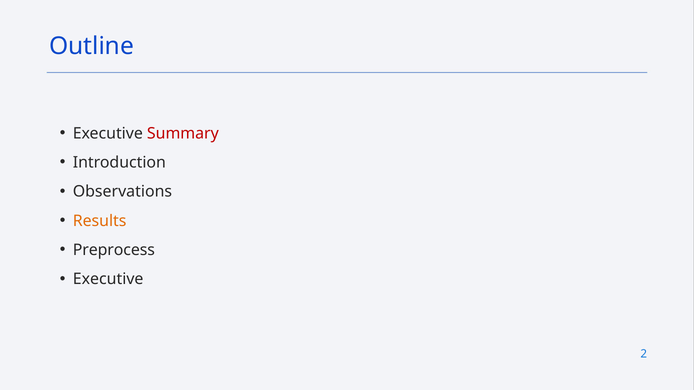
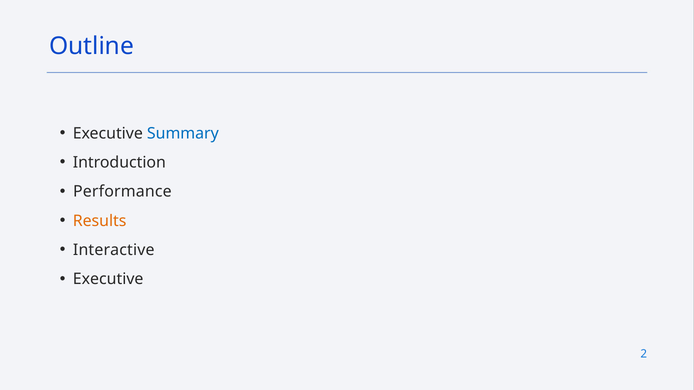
Summary colour: red -> blue
Observations: Observations -> Performance
Preprocess: Preprocess -> Interactive
